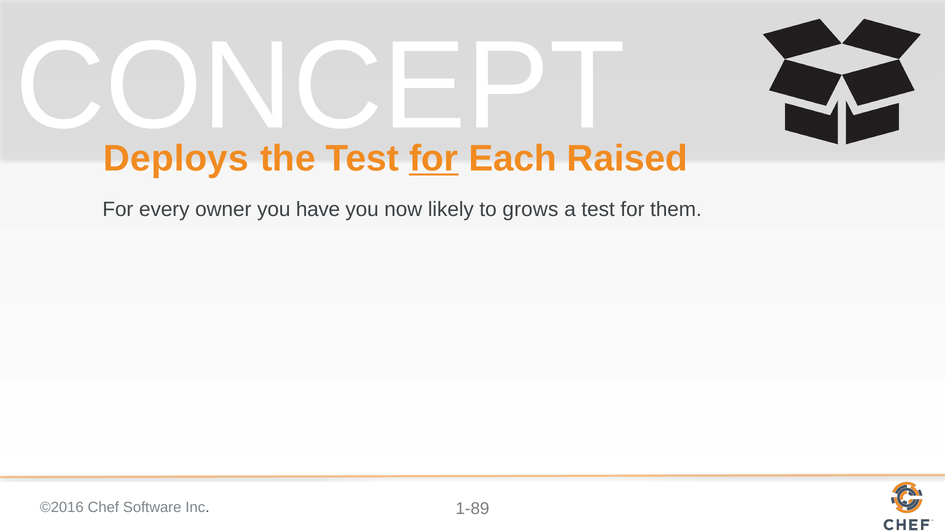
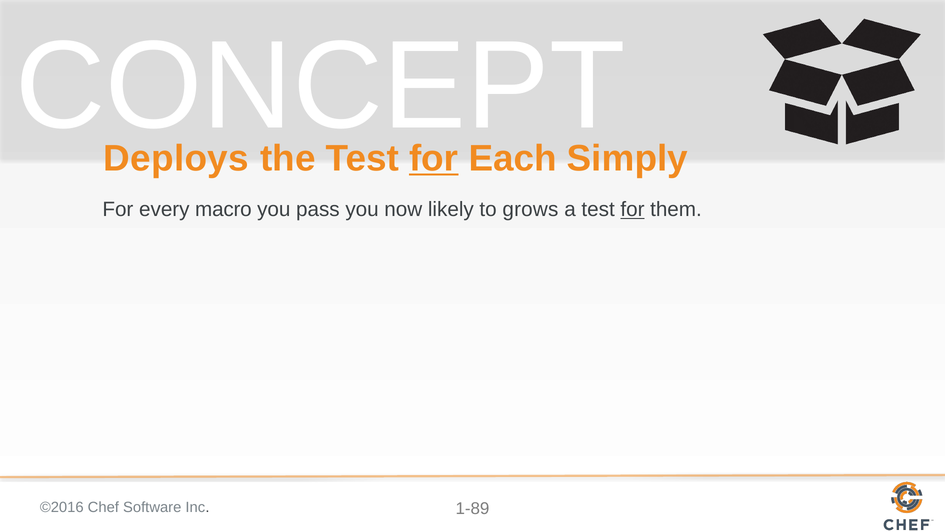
Raised: Raised -> Simply
owner: owner -> macro
have: have -> pass
for at (632, 209) underline: none -> present
